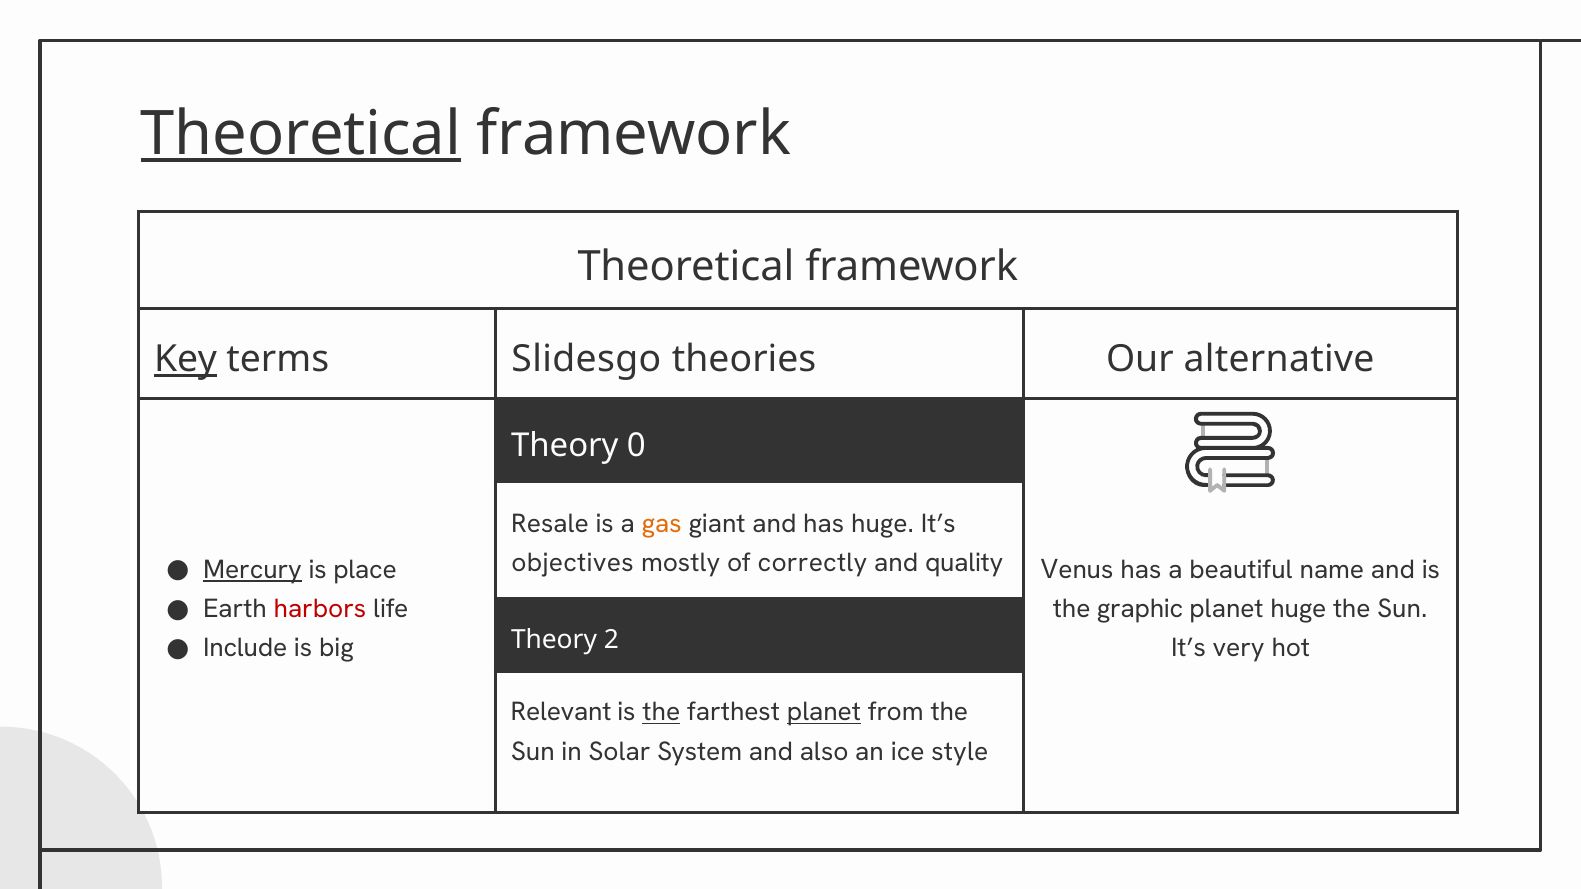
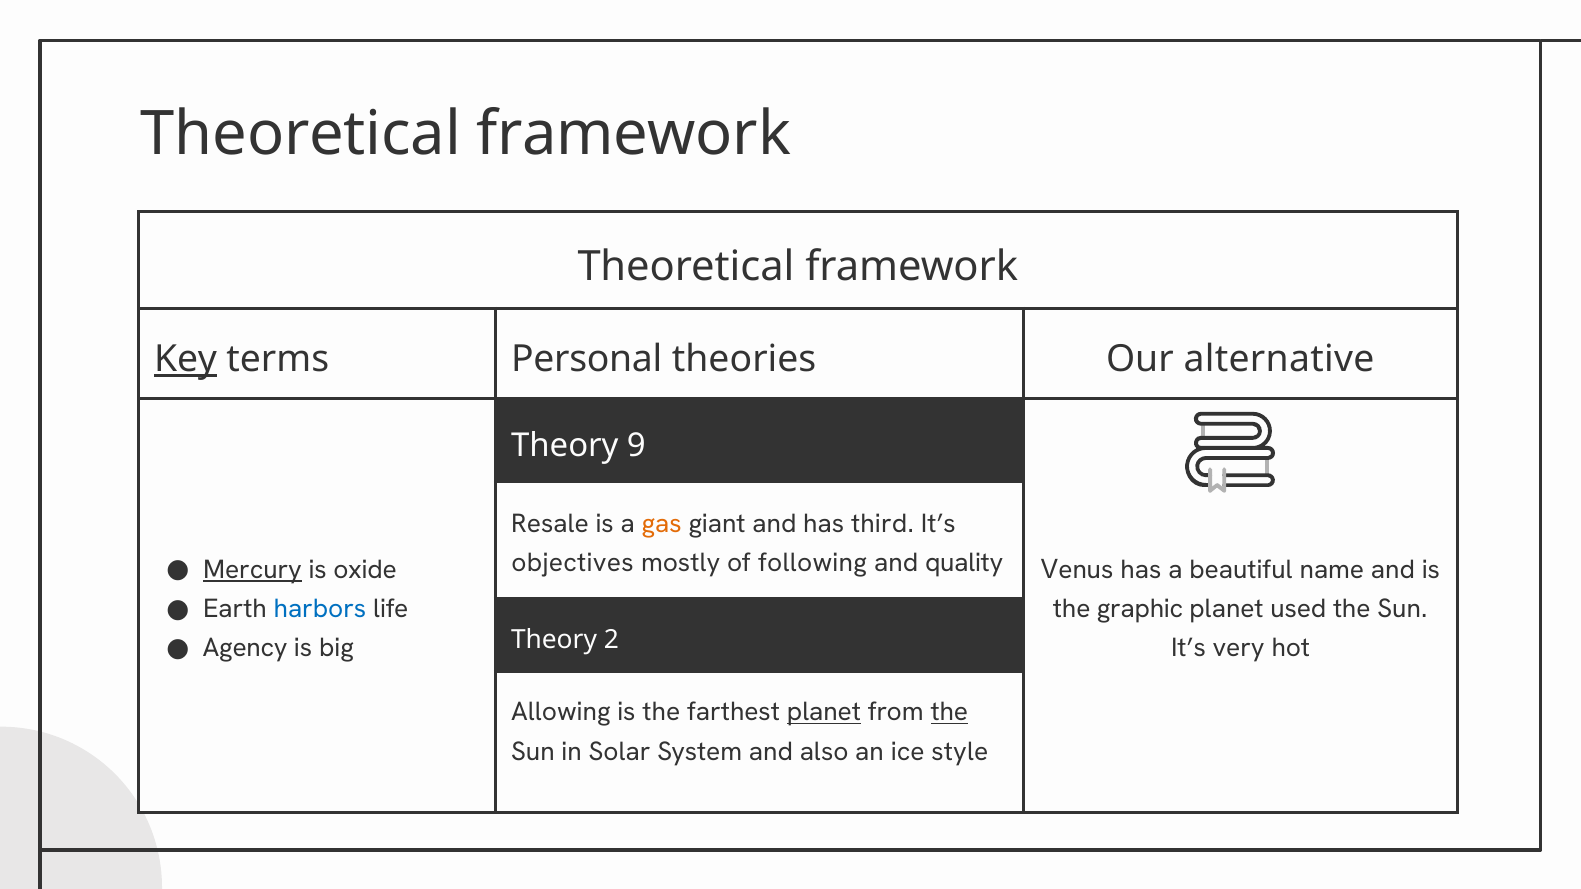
Theoretical at (301, 134) underline: present -> none
Slidesgo: Slidesgo -> Personal
0: 0 -> 9
has huge: huge -> third
correctly: correctly -> following
place: place -> oxide
harbors colour: red -> blue
planet huge: huge -> used
Include: Include -> Agency
Relevant: Relevant -> Allowing
the at (661, 713) underline: present -> none
the at (949, 713) underline: none -> present
